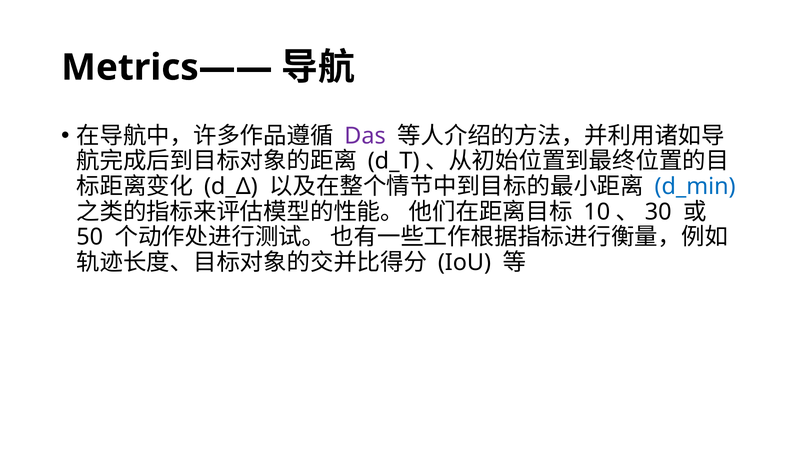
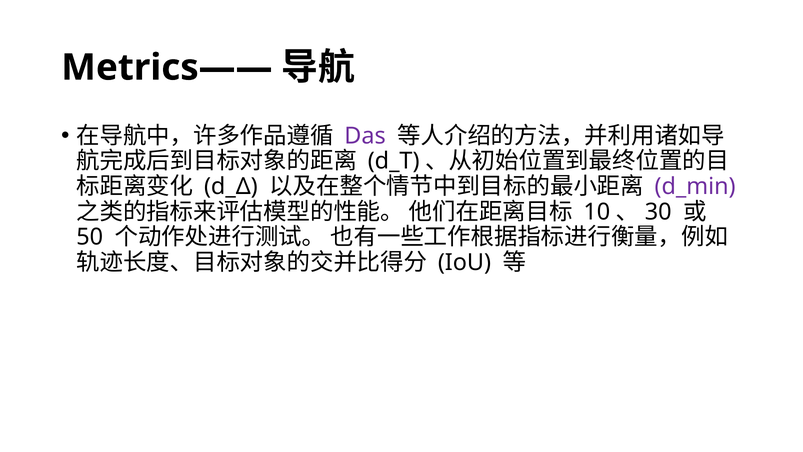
d_min colour: blue -> purple
